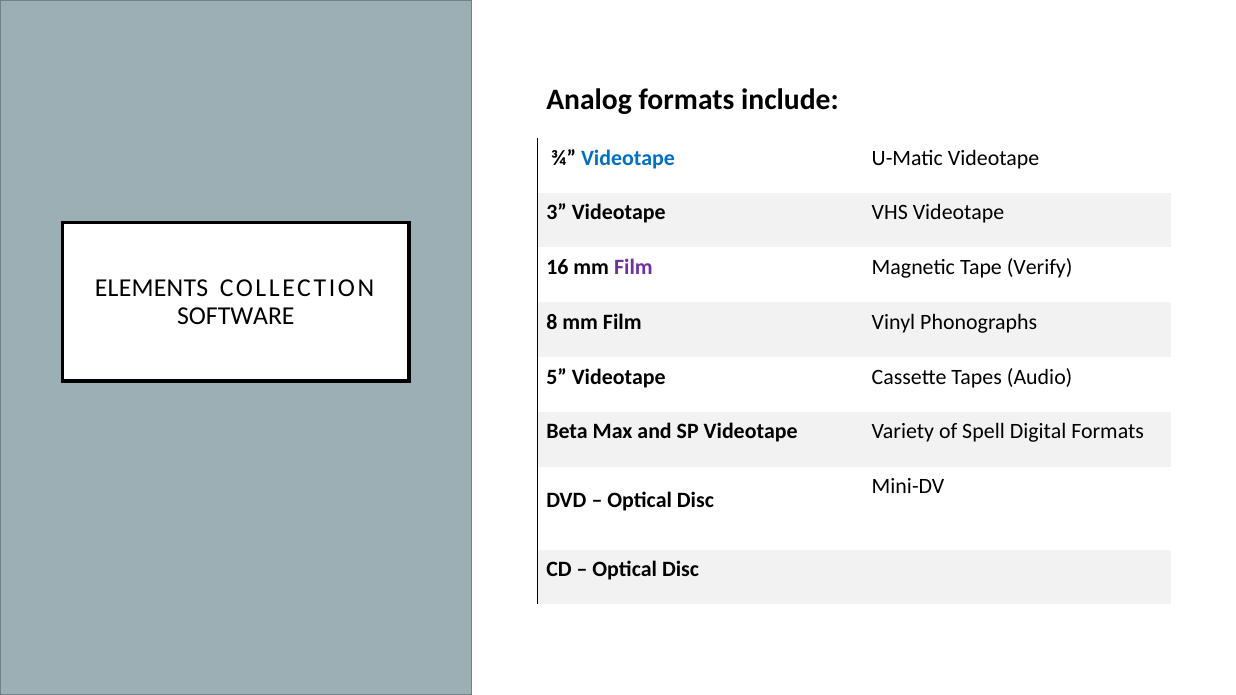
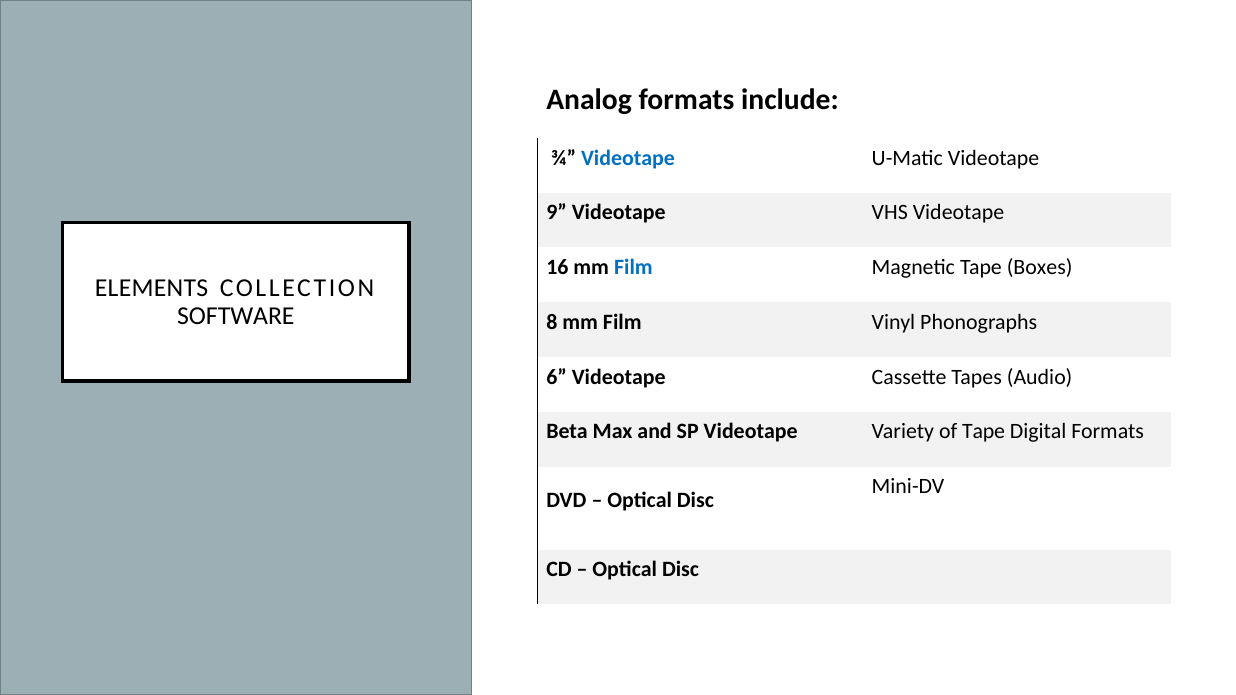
3: 3 -> 9
Film at (633, 267) colour: purple -> blue
Verify: Verify -> Boxes
5: 5 -> 6
of Spell: Spell -> Tape
